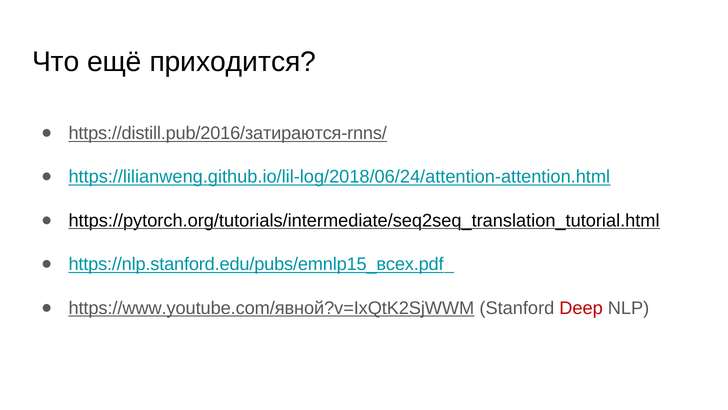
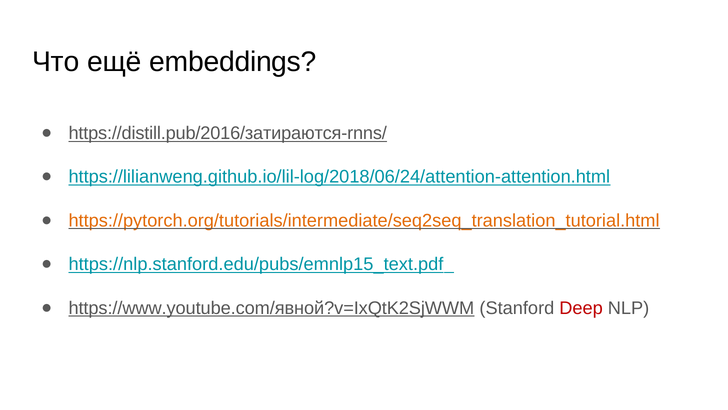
приходится: приходится -> embeddings
https://pytorch.org/tutorials/intermediate/seq2seq_translation_tutorial.html colour: black -> orange
https://nlp.stanford.edu/pubs/emnlp15_всех.pdf: https://nlp.stanford.edu/pubs/emnlp15_всех.pdf -> https://nlp.stanford.edu/pubs/emnlp15_text.pdf
